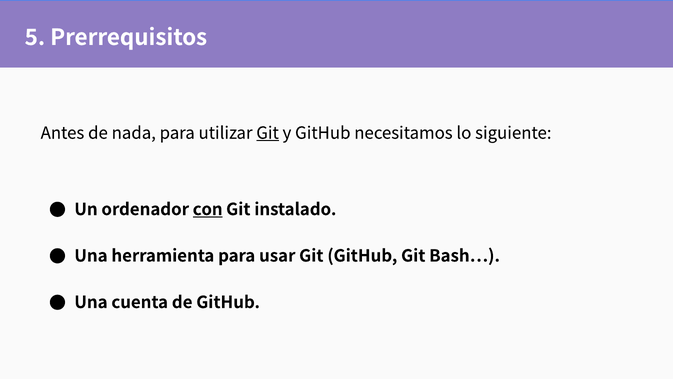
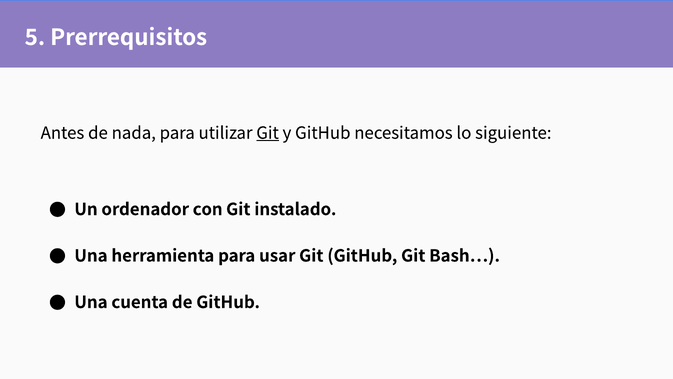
con underline: present -> none
